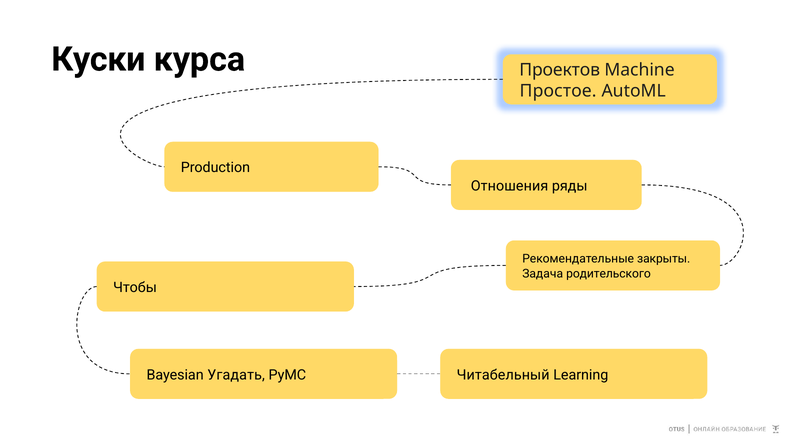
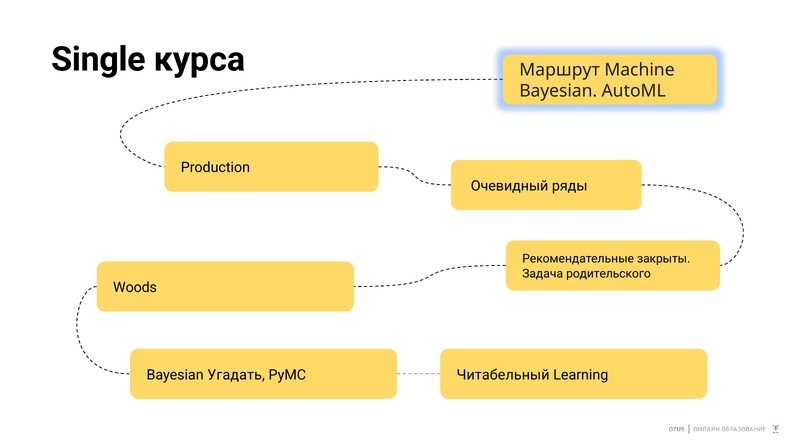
Куски: Куски -> Single
Проектов: Проектов -> Маршрут
Простое at (558, 91): Простое -> Bayesian
Отношения: Отношения -> Очевидный
Чтобы: Чтобы -> Woods
